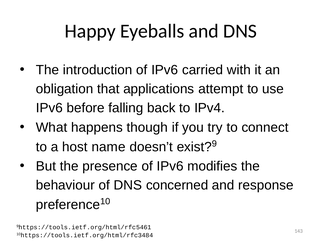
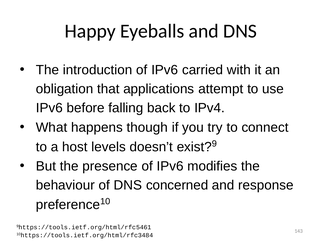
name: name -> levels
